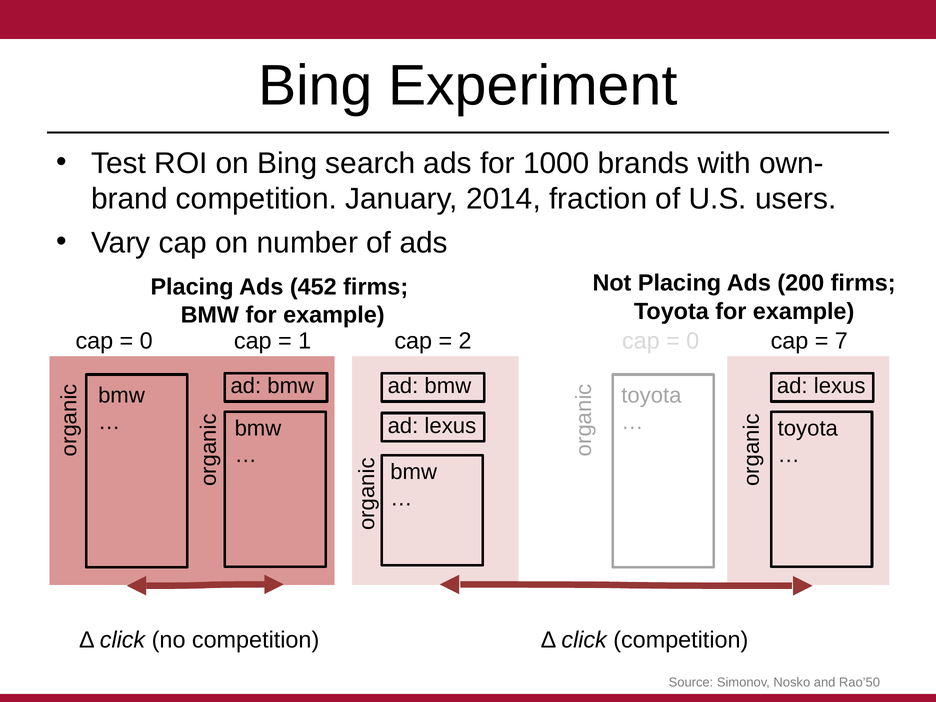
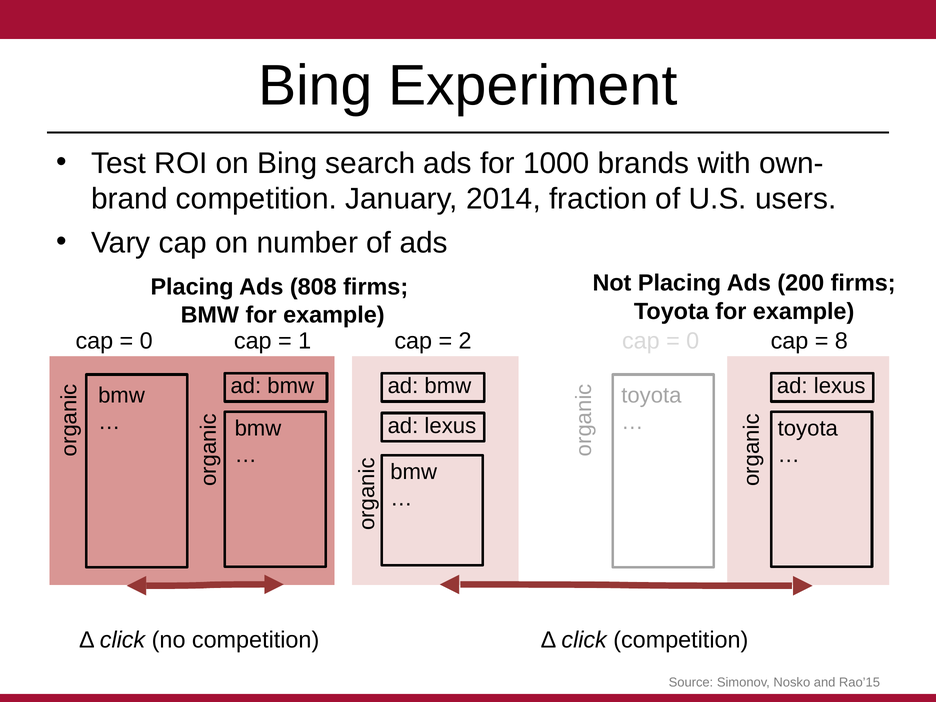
452: 452 -> 808
7: 7 -> 8
Rao’50: Rao’50 -> Rao’15
